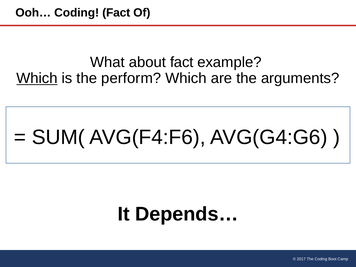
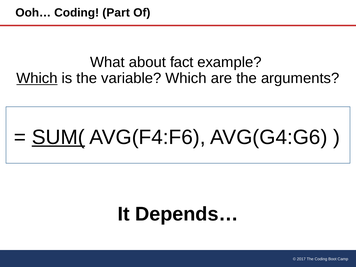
Coding Fact: Fact -> Part
perform: perform -> variable
SUM( underline: none -> present
